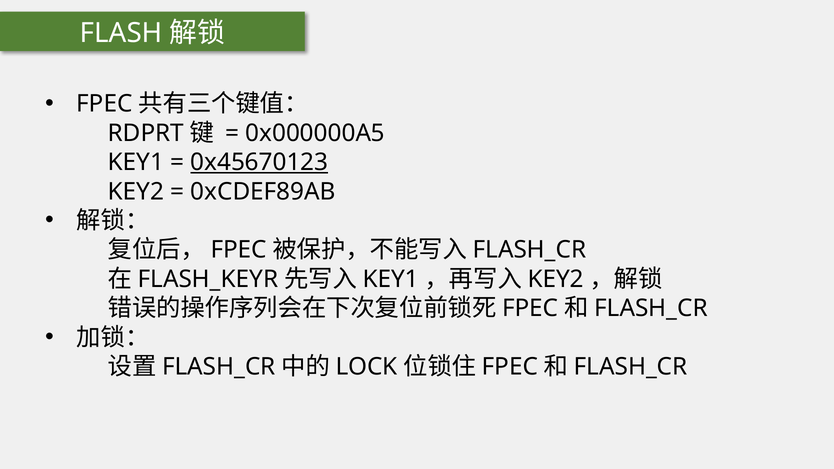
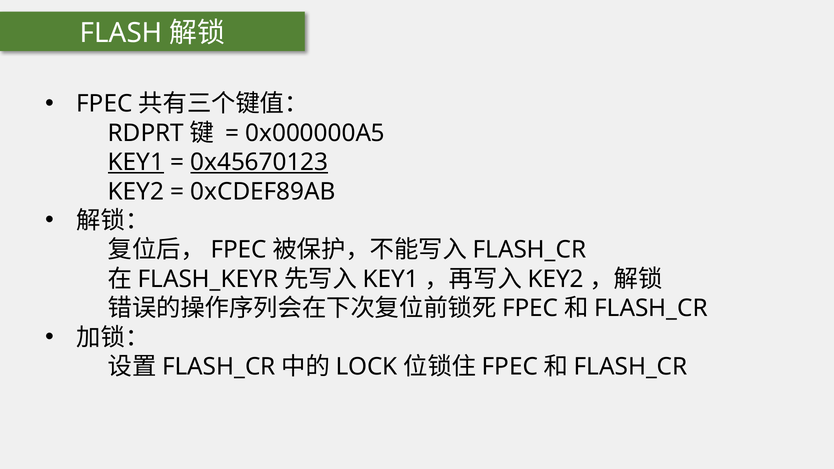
KEY1 at (136, 162) underline: none -> present
